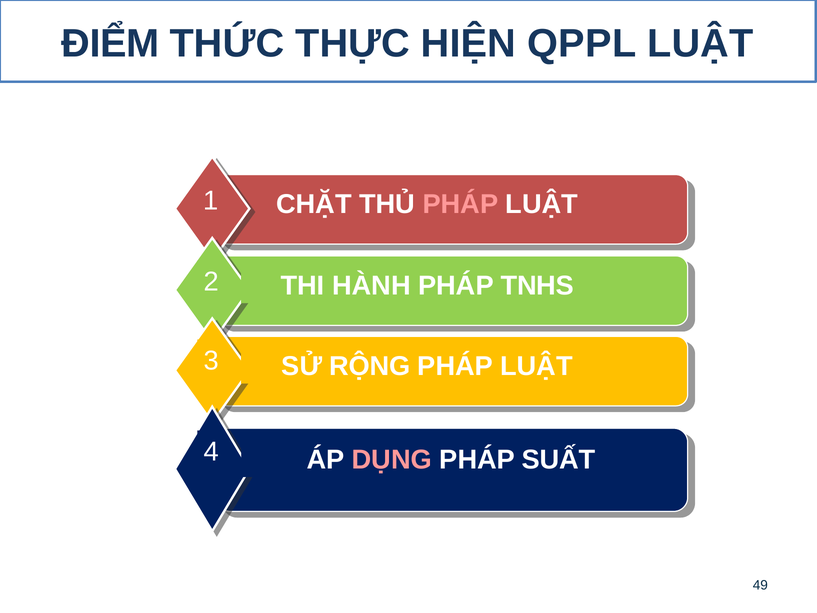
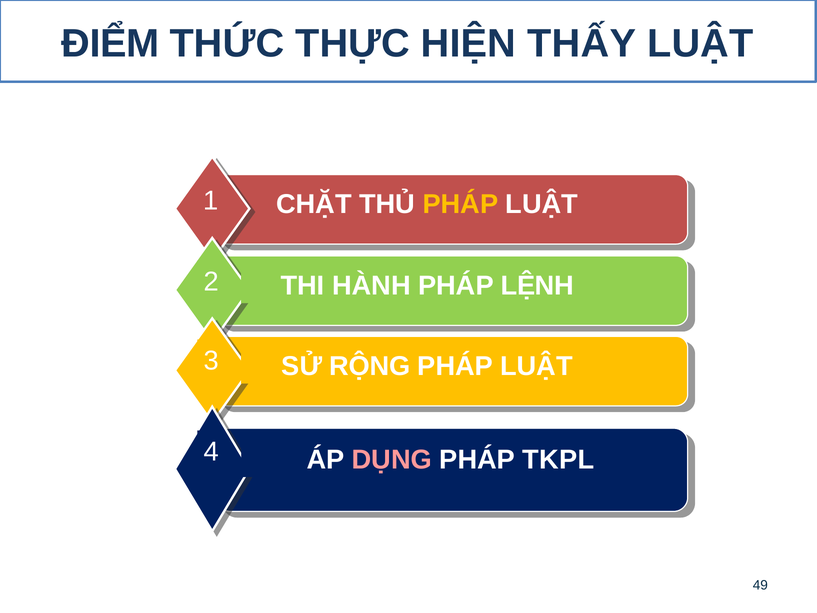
QPPL: QPPL -> THẤY
PHÁP at (460, 204) colour: pink -> yellow
TNHS: TNHS -> LỆNH
SUẤT: SUẤT -> TKPL
